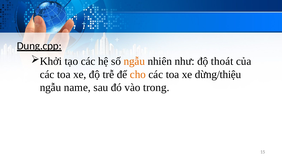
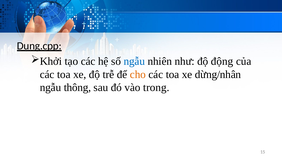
ngẫu at (134, 61) colour: orange -> blue
thoát: thoát -> động
dừng/thiệu: dừng/thiệu -> dừng/nhân
name: name -> thông
